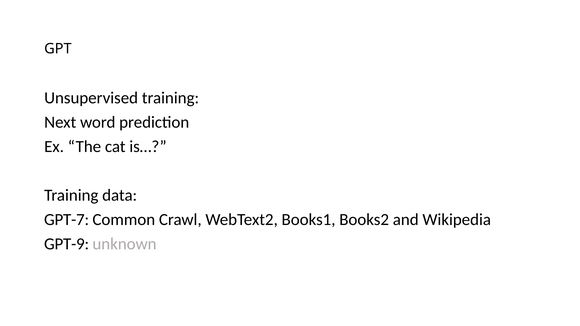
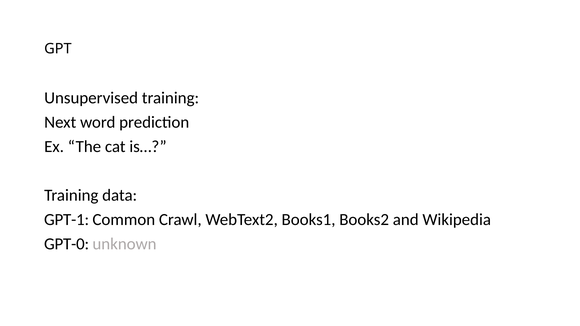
GPT-7: GPT-7 -> GPT-1
GPT-9: GPT-9 -> GPT-0
